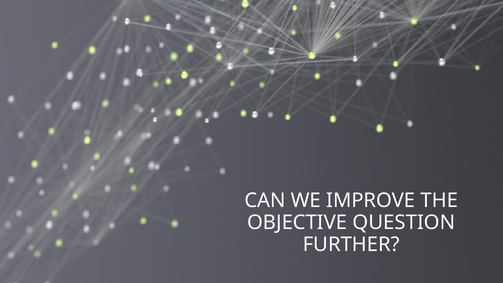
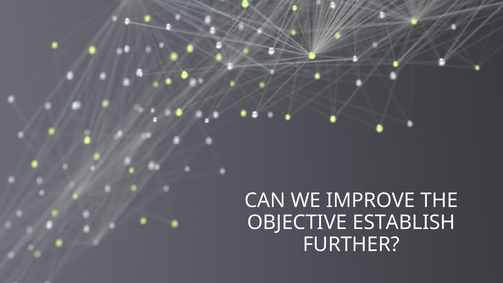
QUESTION: QUESTION -> ESTABLISH
